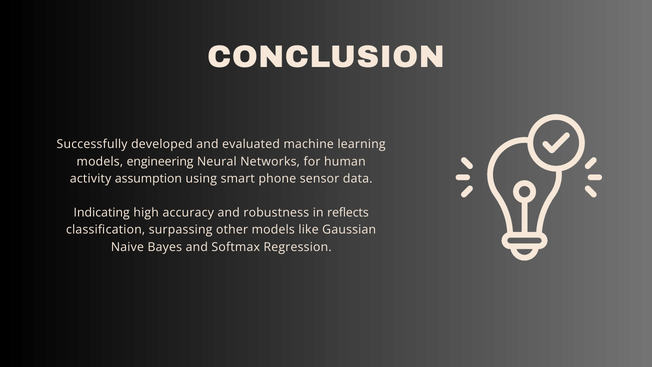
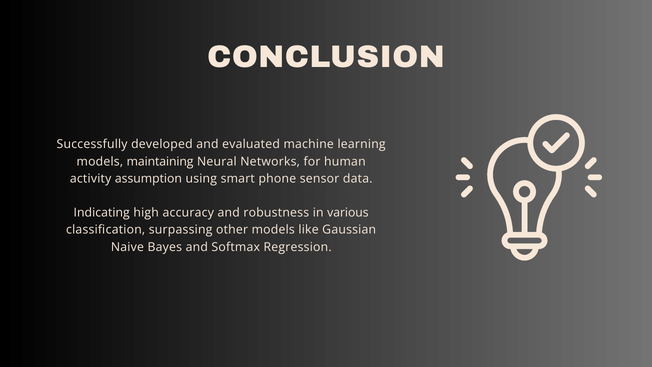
engineering: engineering -> maintaining
reflects: reflects -> various
